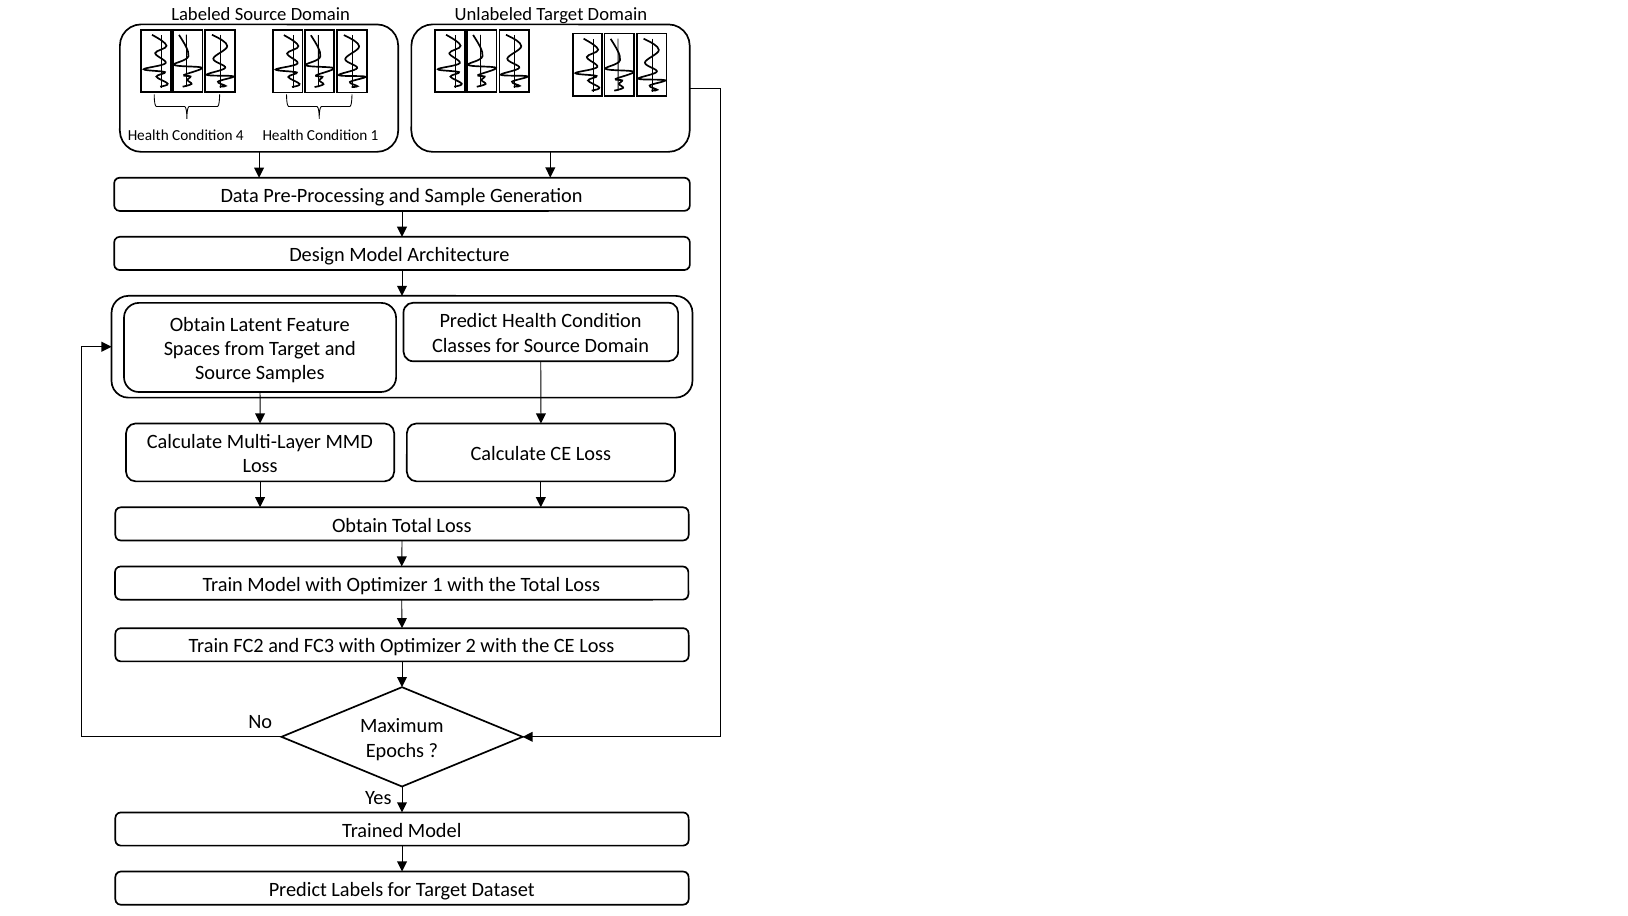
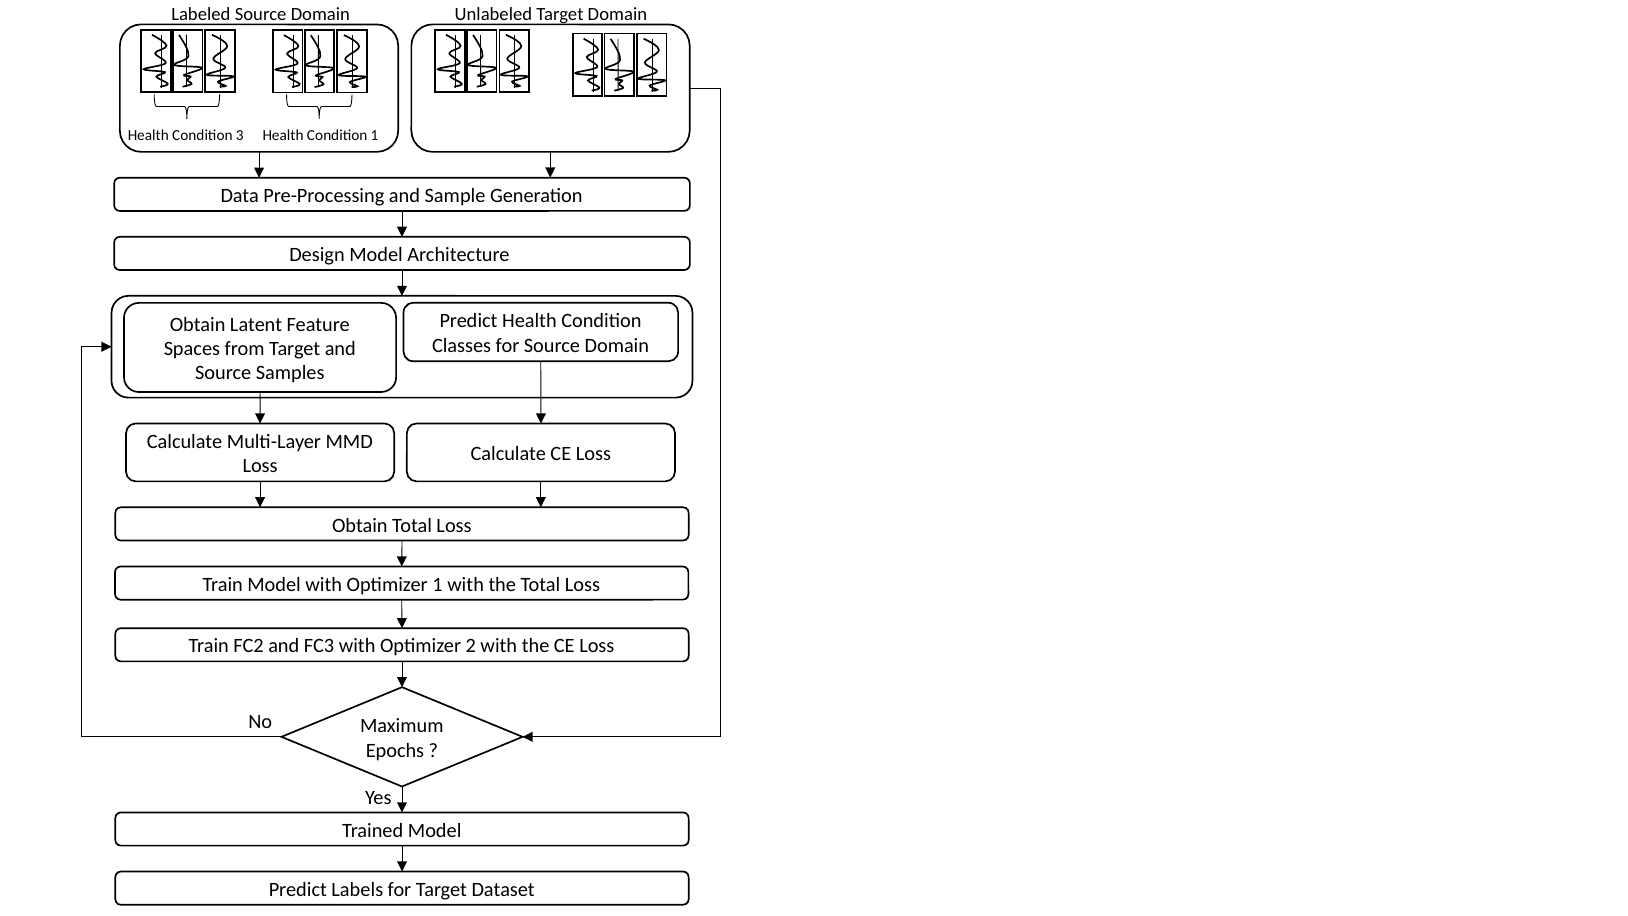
4: 4 -> 3
